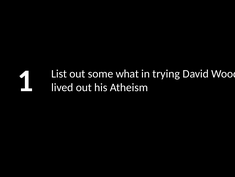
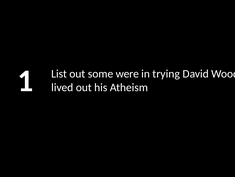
what: what -> were
